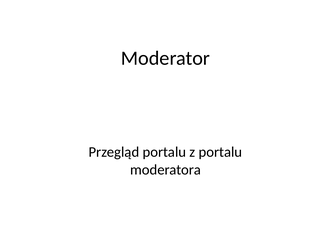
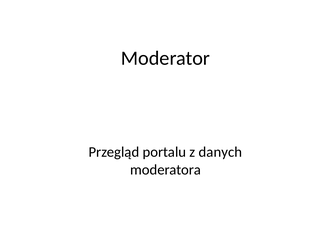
z portalu: portalu -> danych
